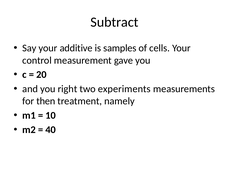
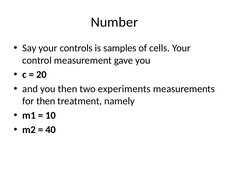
Subtract: Subtract -> Number
additive: additive -> controls
you right: right -> then
